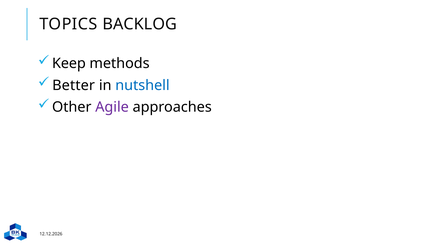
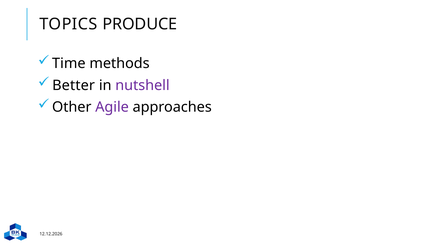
BACKLOG: BACKLOG -> PRODUCE
Keep: Keep -> Time
nutshell colour: blue -> purple
